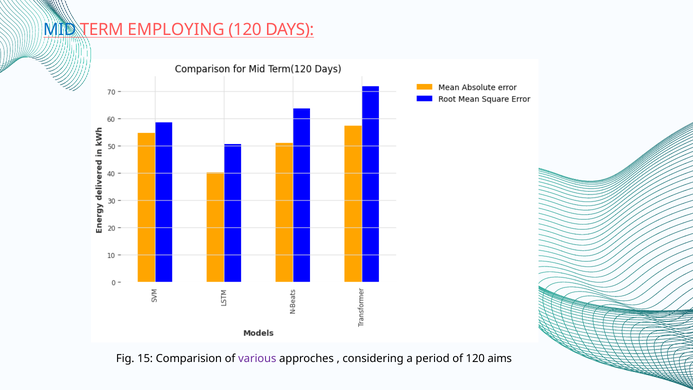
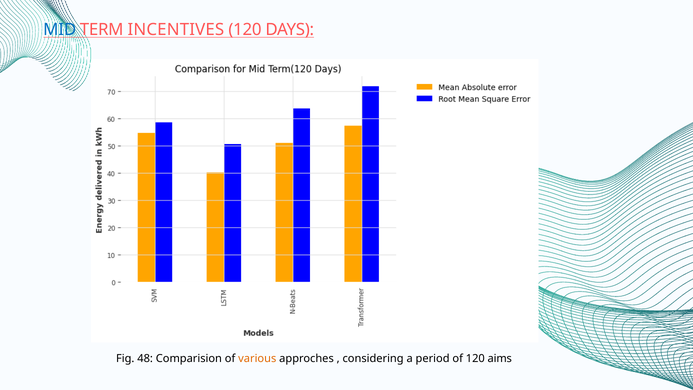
EMPLOYING: EMPLOYING -> INCENTIVES
15: 15 -> 48
various colour: purple -> orange
